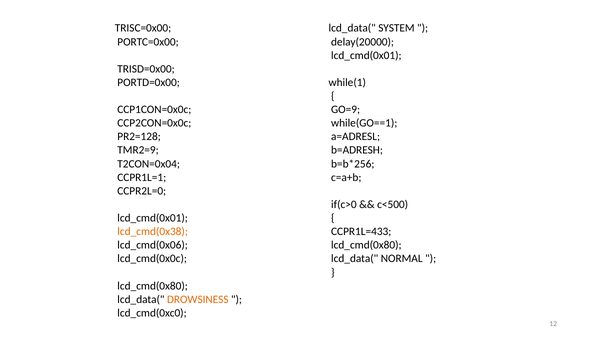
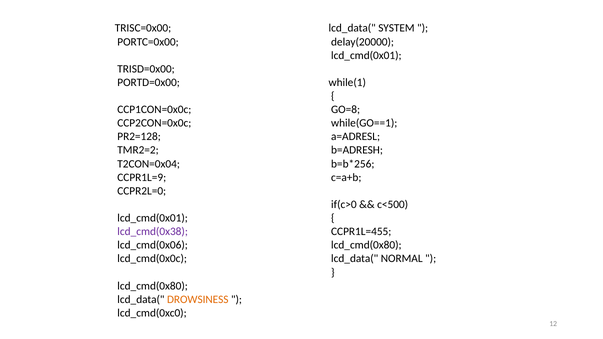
GO=9: GO=9 -> GO=8
TMR2=9: TMR2=9 -> TMR2=2
CCPR1L=1: CCPR1L=1 -> CCPR1L=9
lcd_cmd(0x38 colour: orange -> purple
CCPR1L=433: CCPR1L=433 -> CCPR1L=455
